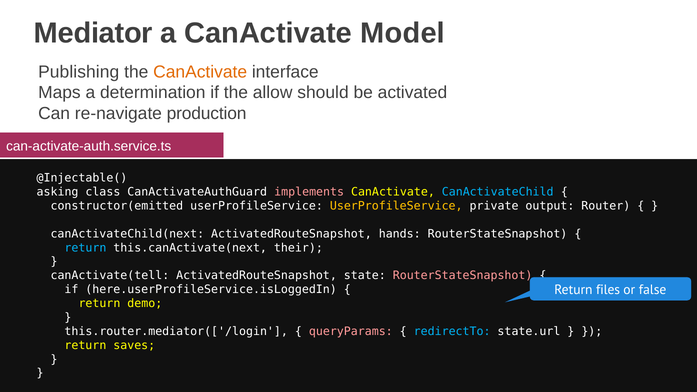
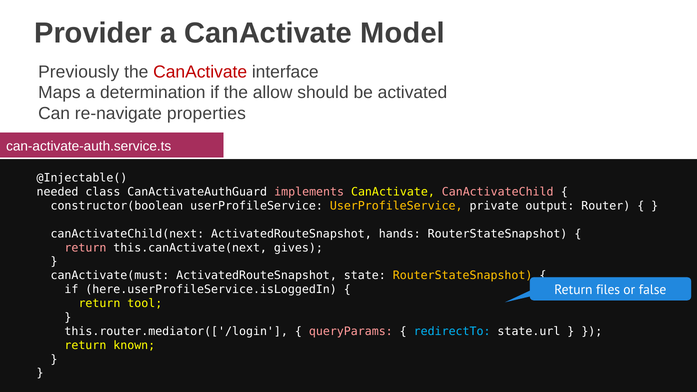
Mediator: Mediator -> Provider
Publishing: Publishing -> Previously
CanActivate at (200, 72) colour: orange -> red
production: production -> properties
asking: asking -> needed
CanActivateChild colour: light blue -> pink
constructor(emitted: constructor(emitted -> constructor(boolean
return at (85, 248) colour: light blue -> pink
their: their -> gives
canActivate(tell: canActivate(tell -> canActivate(must
RouterStateSnapshot at (463, 276) colour: pink -> yellow
demo: demo -> tool
saves: saves -> known
